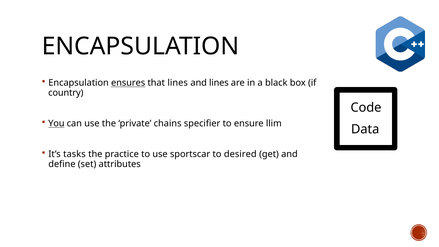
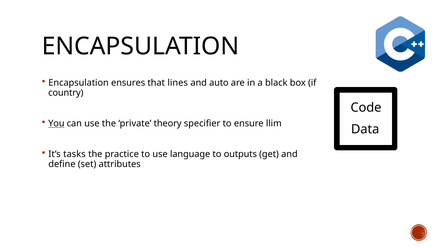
ensures underline: present -> none
and lines: lines -> auto
chains: chains -> theory
sportscar: sportscar -> language
desired: desired -> outputs
